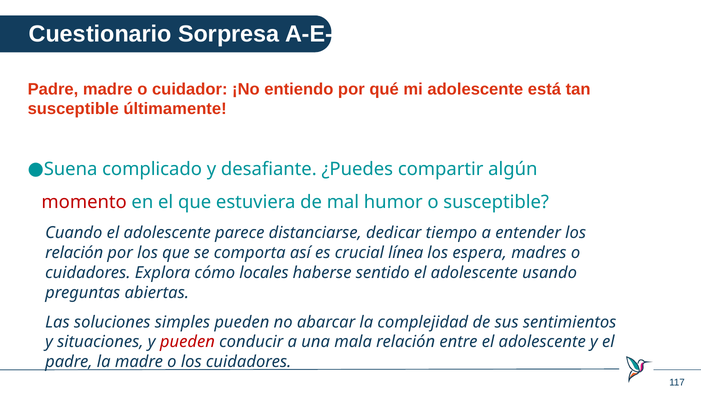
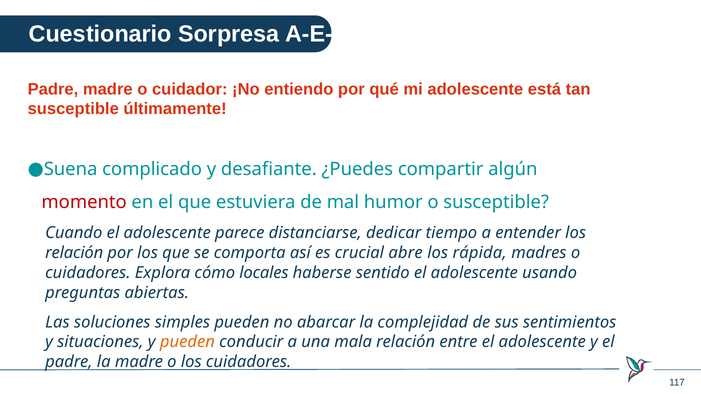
línea: línea -> abre
espera: espera -> rápida
pueden at (187, 342) colour: red -> orange
